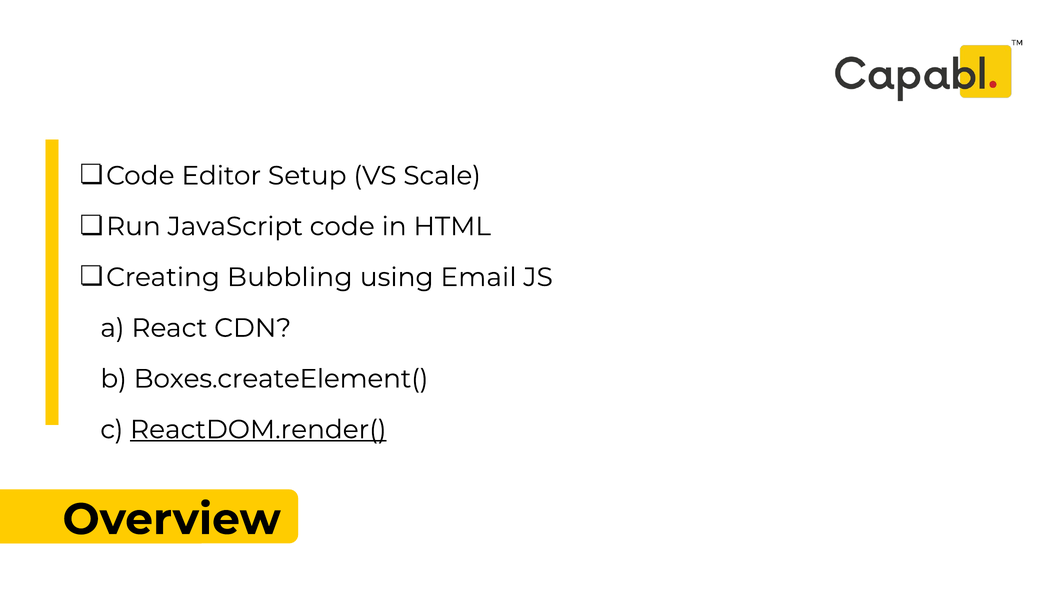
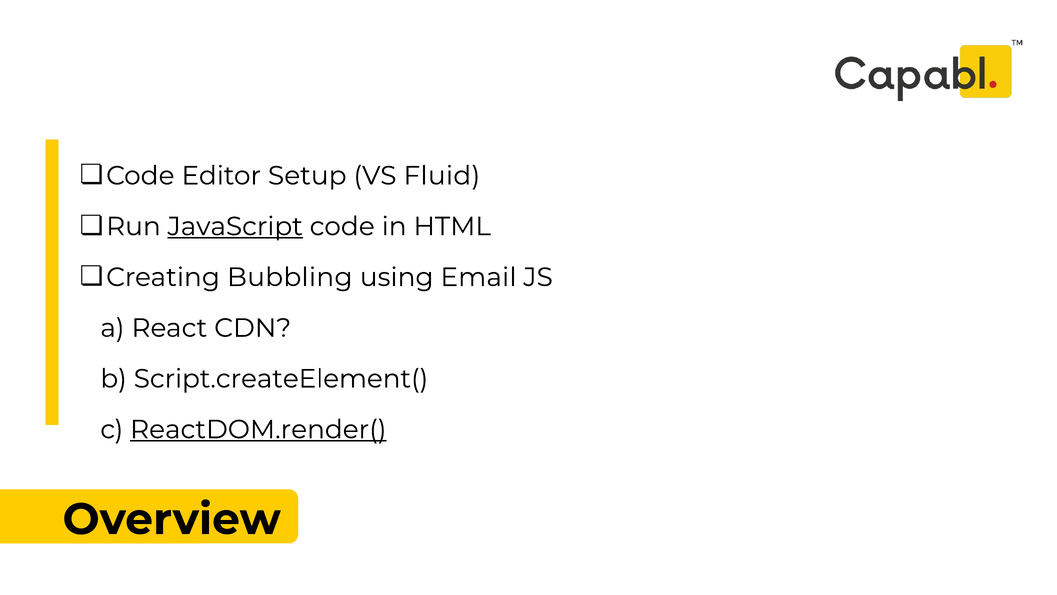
Scale: Scale -> Fluid
JavaScript underline: none -> present
Boxes.createElement(: Boxes.createElement( -> Script.createElement(
